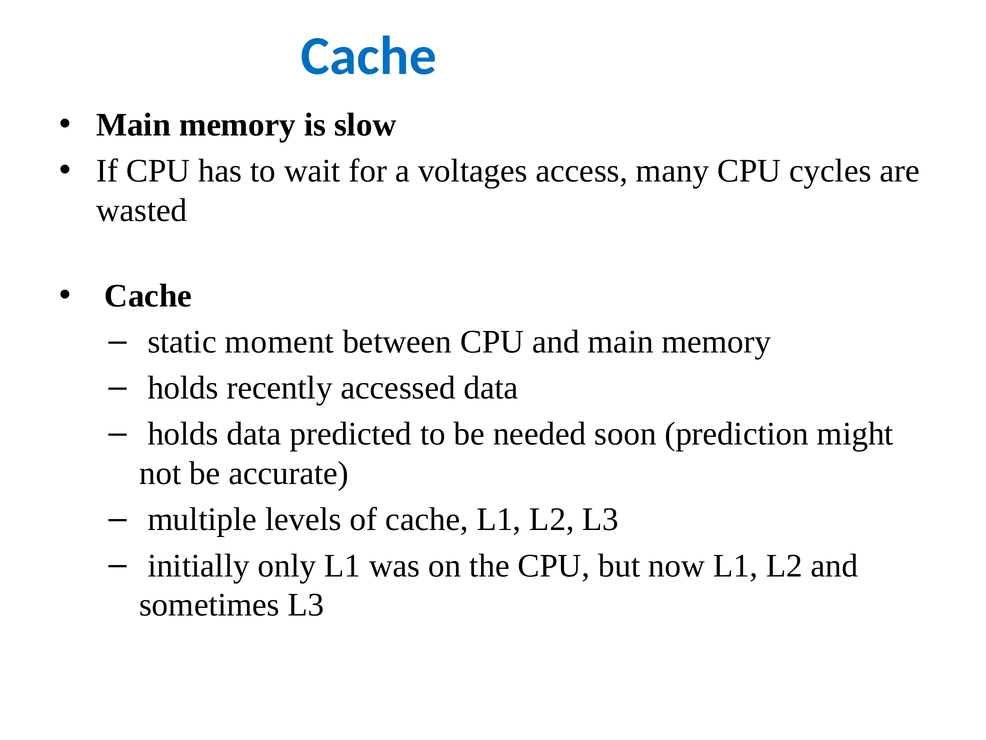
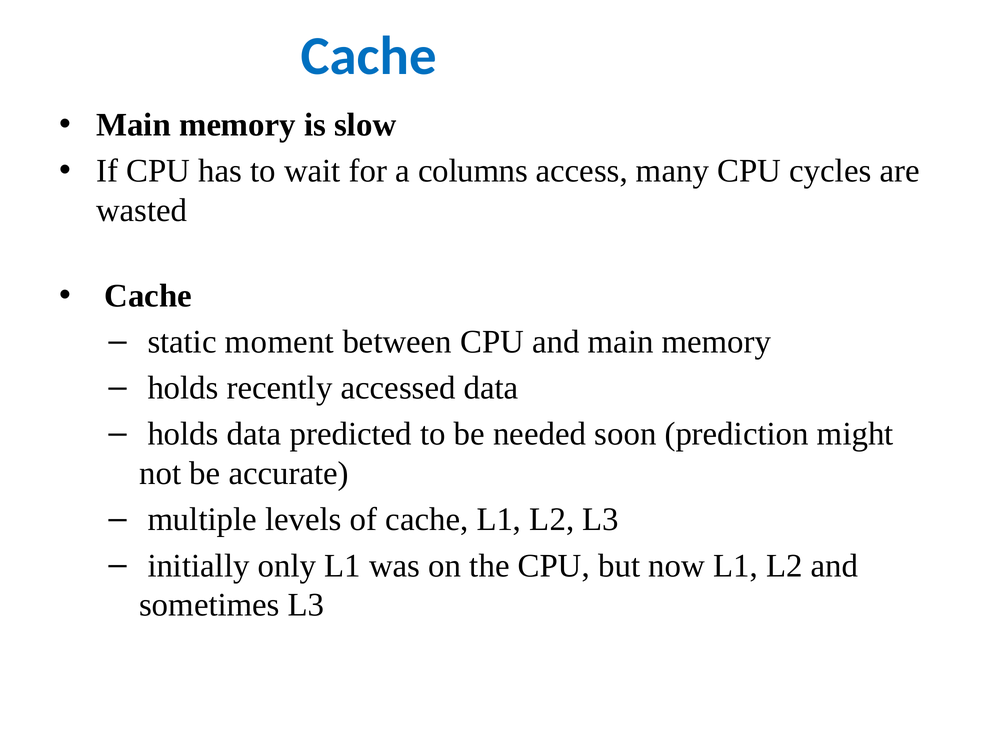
voltages: voltages -> columns
